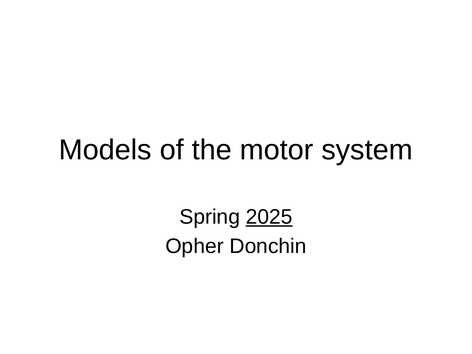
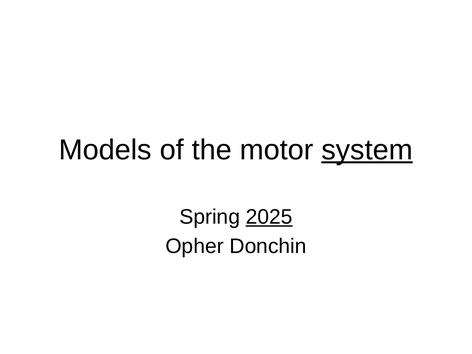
system underline: none -> present
